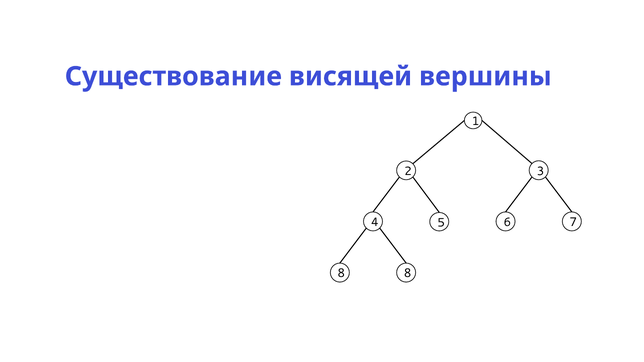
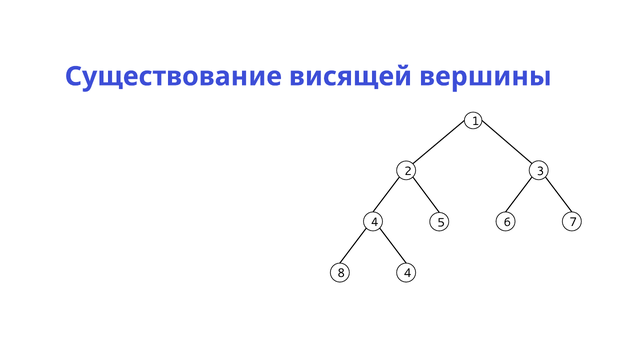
8 8: 8 -> 4
